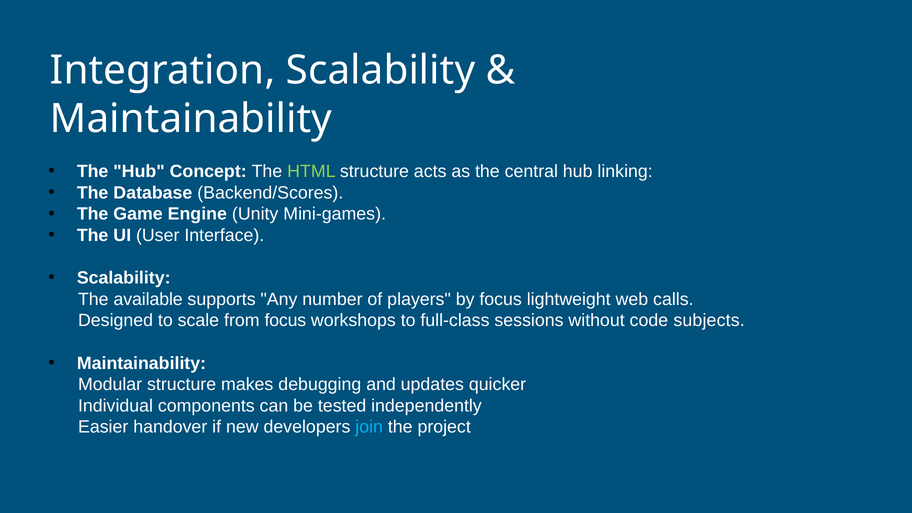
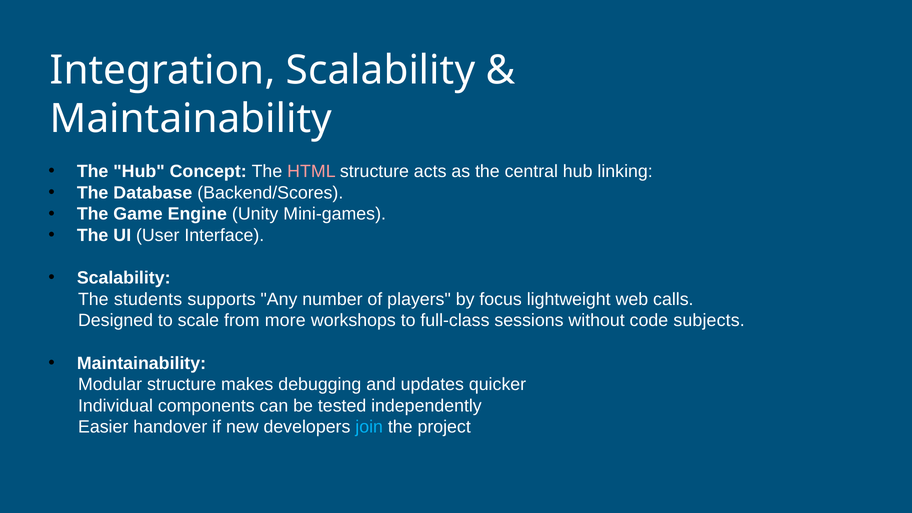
HTML colour: light green -> pink
available: available -> students
from focus: focus -> more
